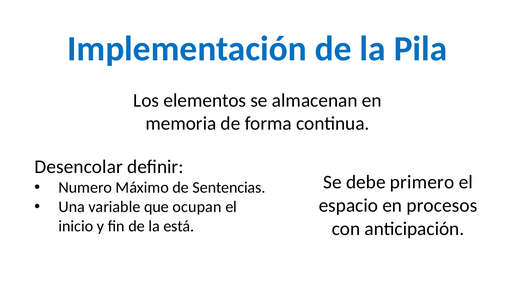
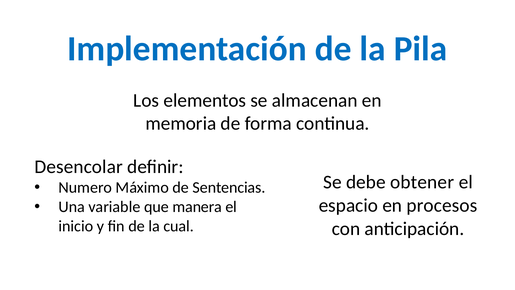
primero: primero -> obtener
ocupan: ocupan -> manera
está: está -> cual
